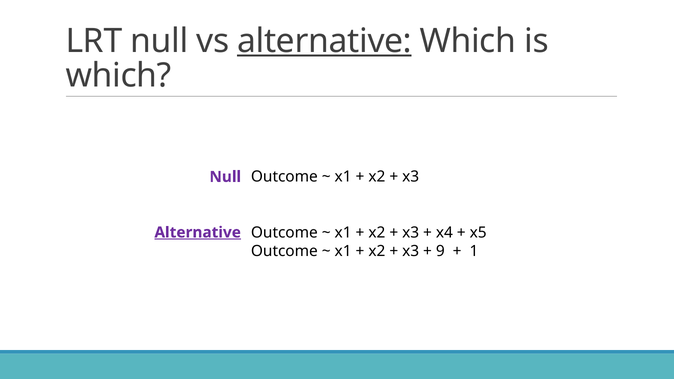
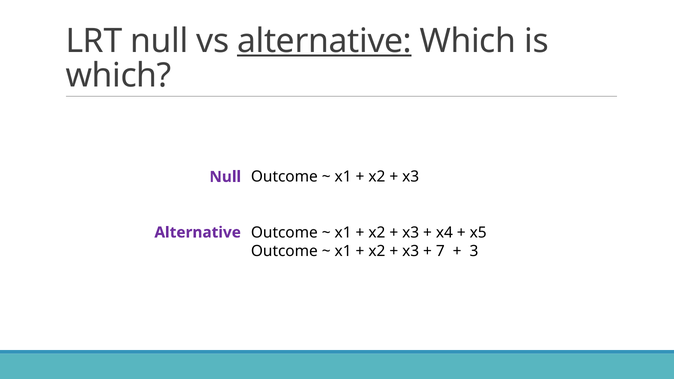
Alternative at (198, 233) underline: present -> none
9: 9 -> 7
1: 1 -> 3
